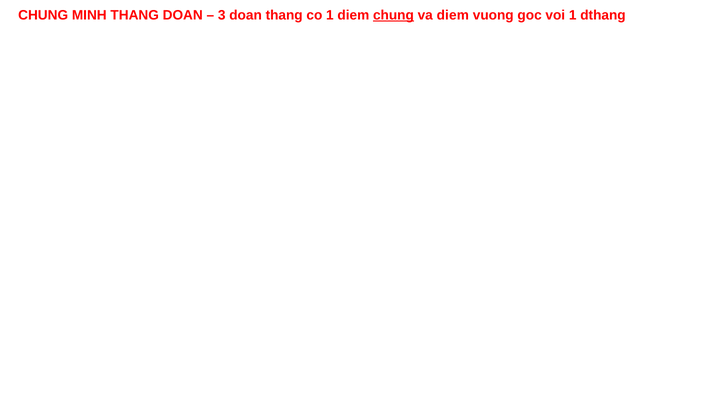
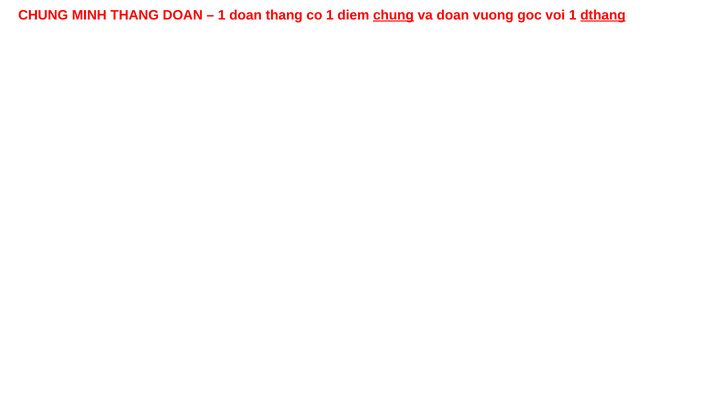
3 at (222, 15): 3 -> 1
va diem: diem -> doan
dthang underline: none -> present
